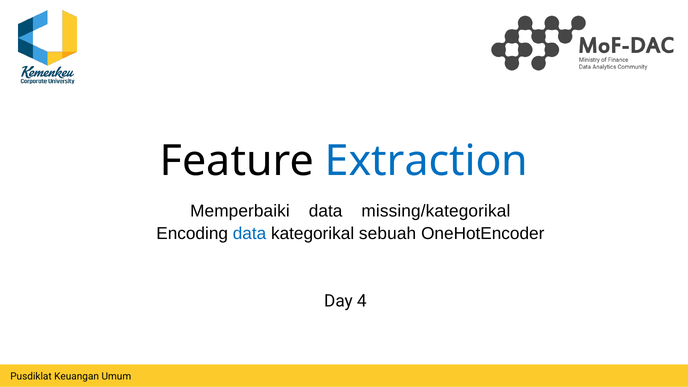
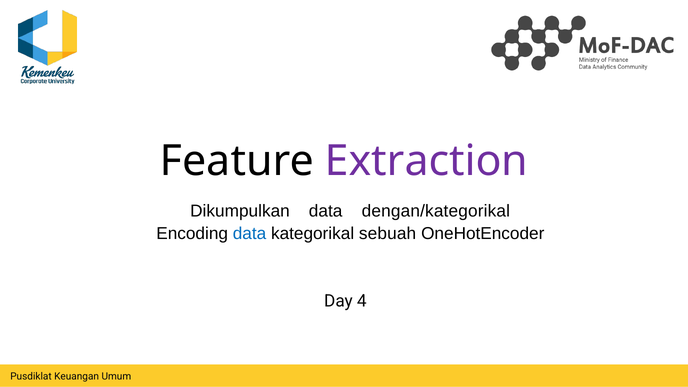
Extraction colour: blue -> purple
Memperbaiki: Memperbaiki -> Dikumpulkan
missing/kategorikal: missing/kategorikal -> dengan/kategorikal
